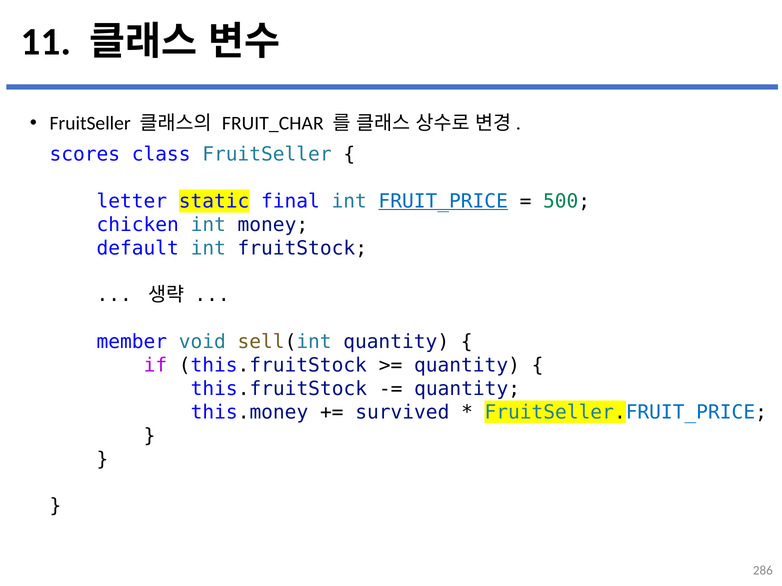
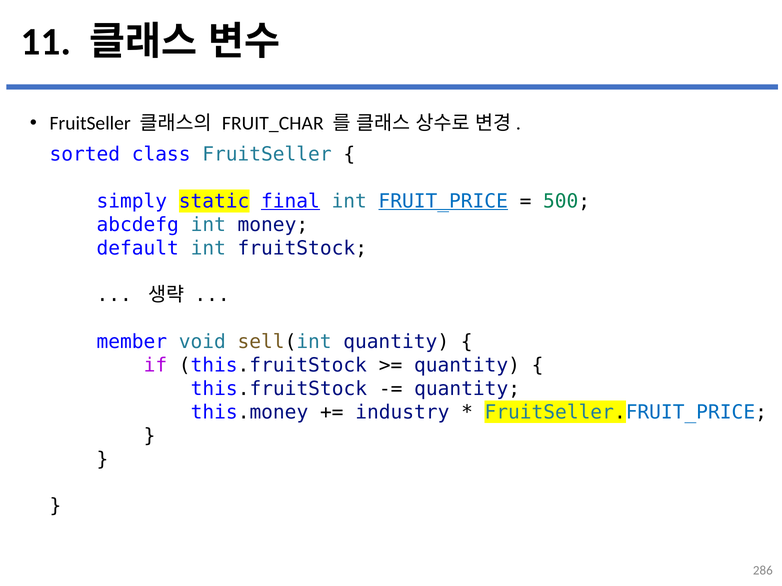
scores: scores -> sorted
letter: letter -> simply
final underline: none -> present
chicken: chicken -> abcdefg
survived: survived -> industry
